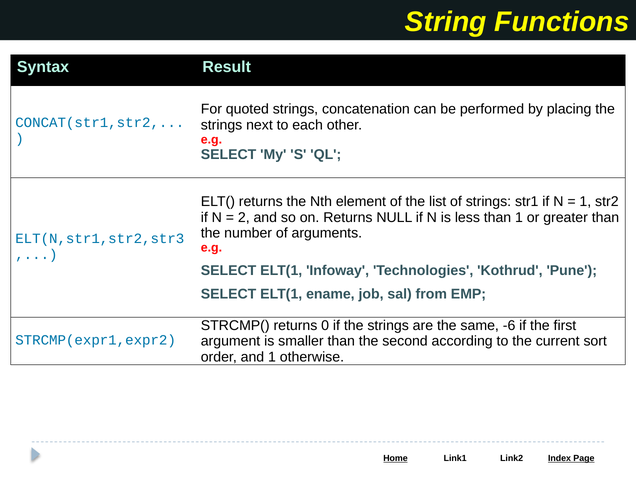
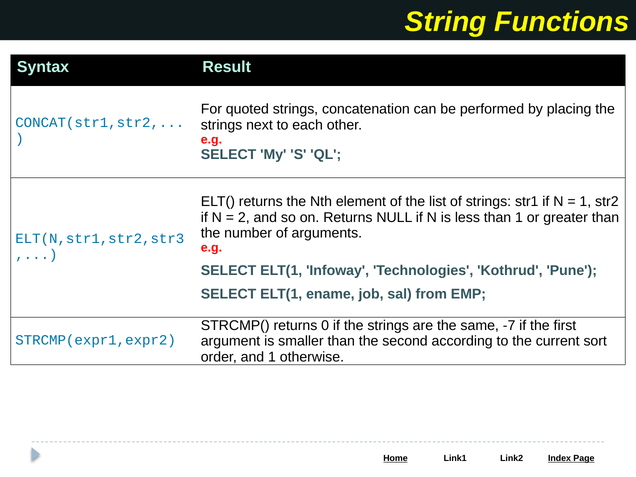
-6: -6 -> -7
